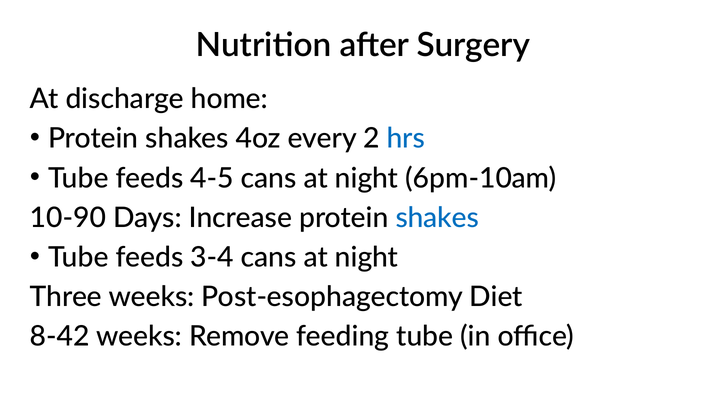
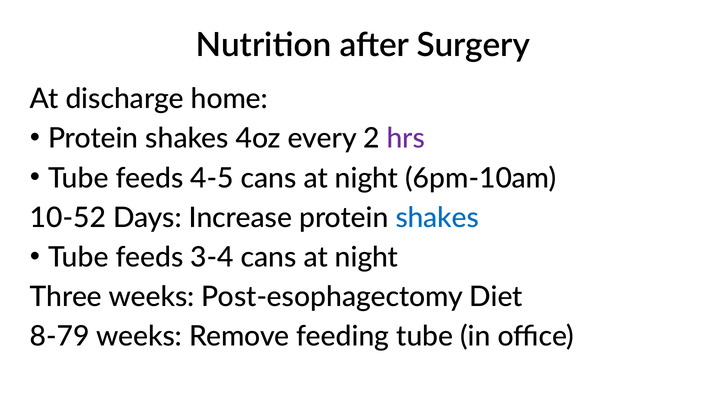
hrs colour: blue -> purple
10-90: 10-90 -> 10-52
8-42: 8-42 -> 8-79
